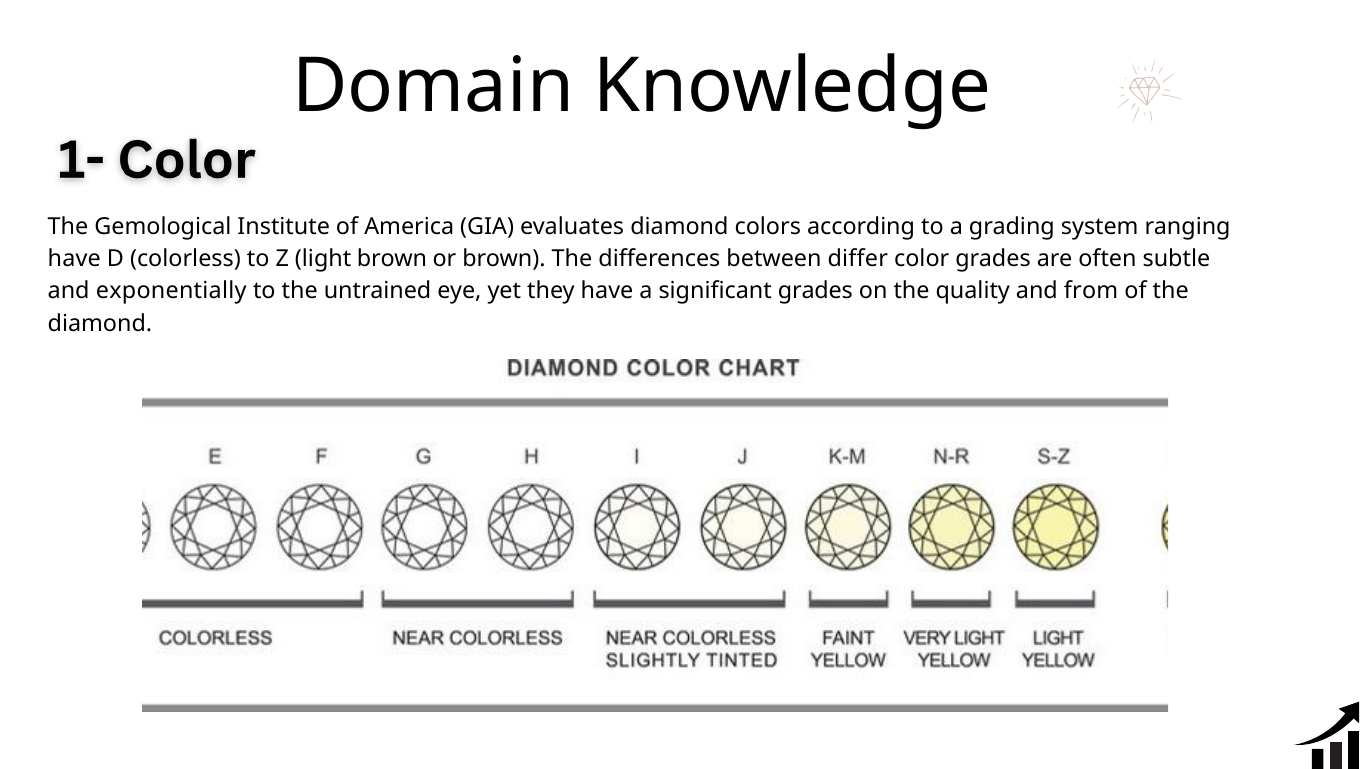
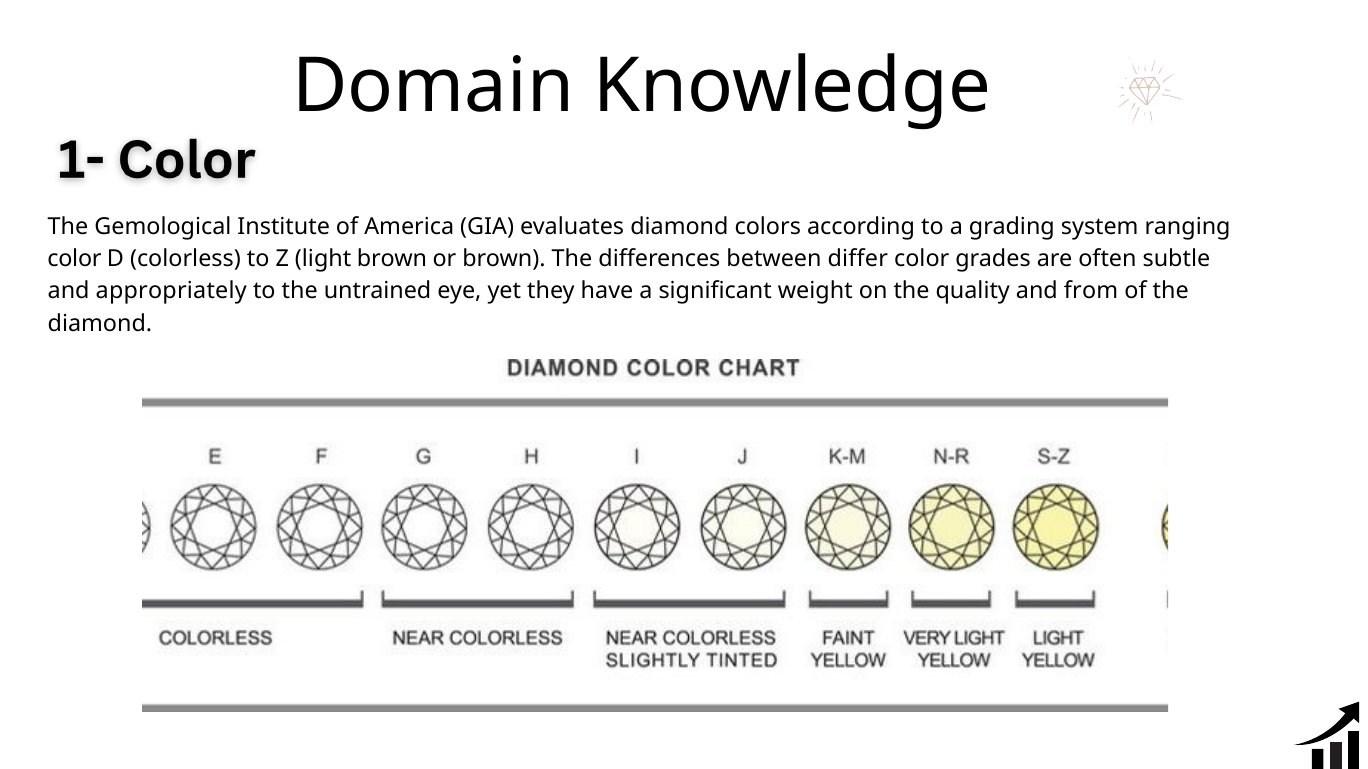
have at (74, 259): have -> color
exponentially: exponentially -> appropriately
significant grades: grades -> weight
